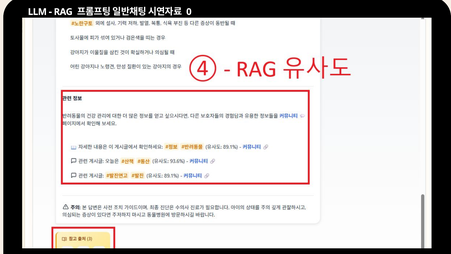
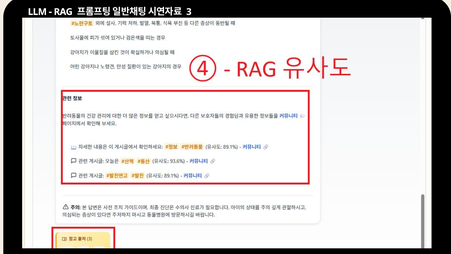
0: 0 -> 3
